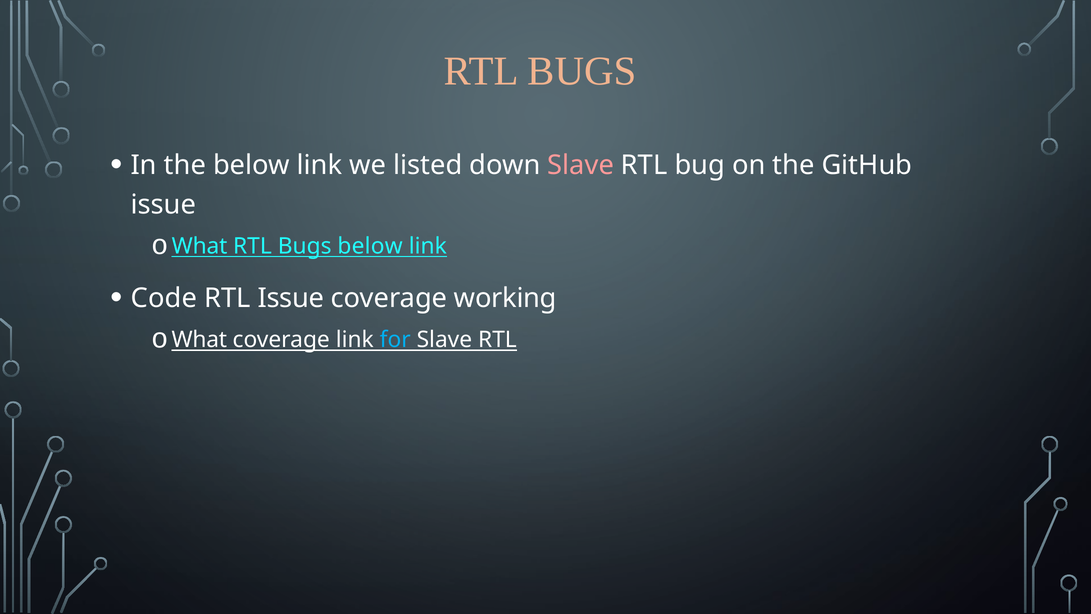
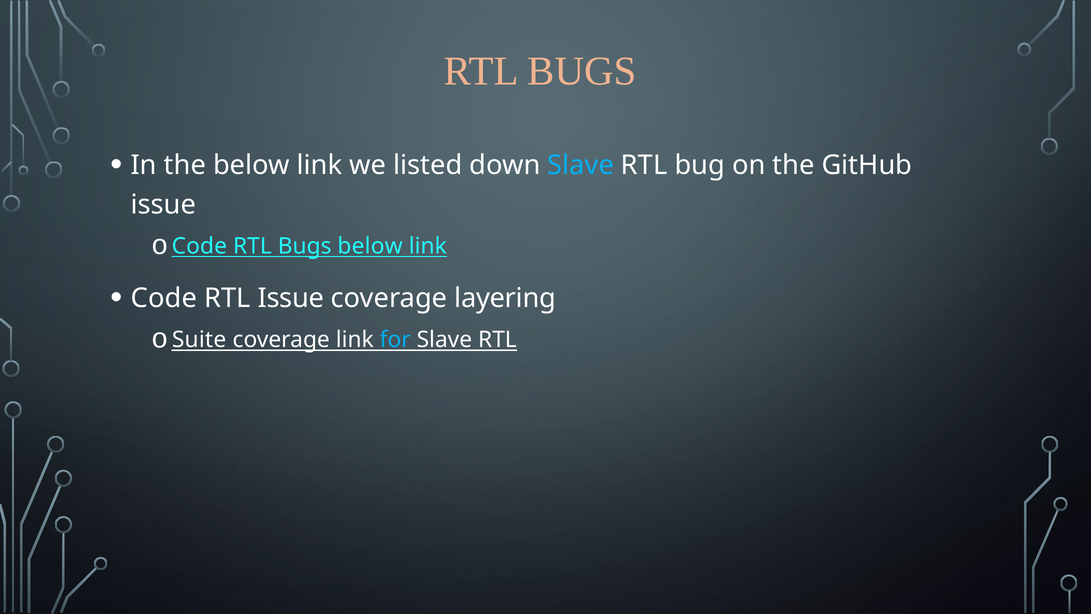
Slave at (581, 165) colour: pink -> light blue
What at (200, 246): What -> Code
working: working -> layering
What at (199, 340): What -> Suite
